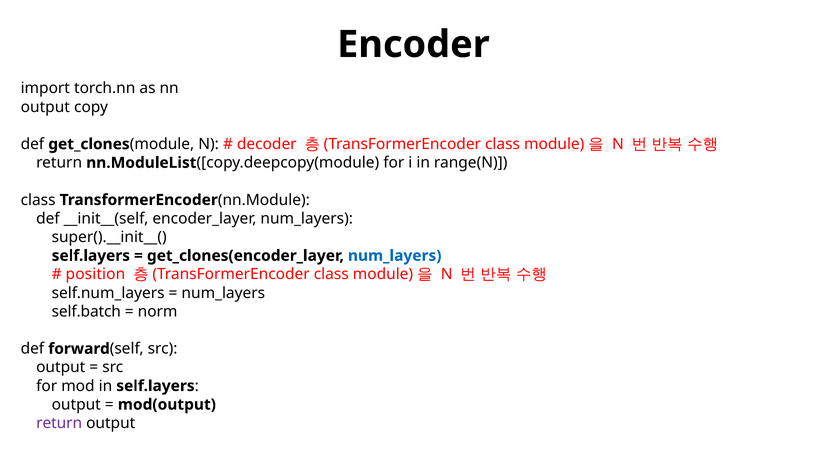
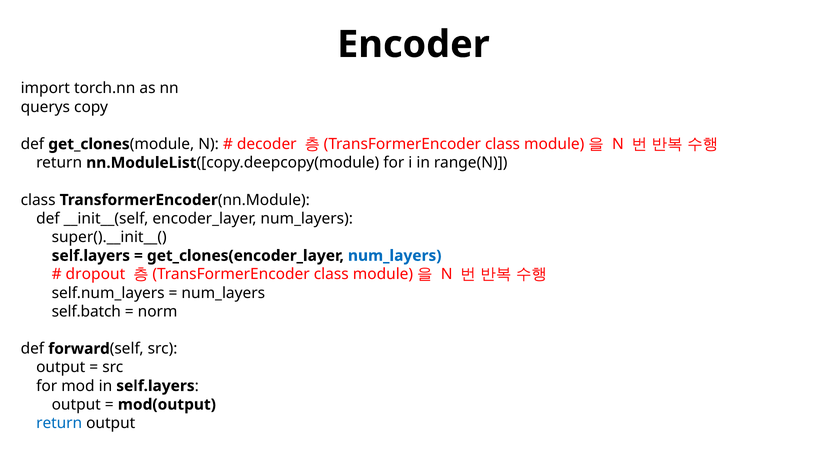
output at (45, 107): output -> querys
position: position -> dropout
return at (59, 423) colour: purple -> blue
